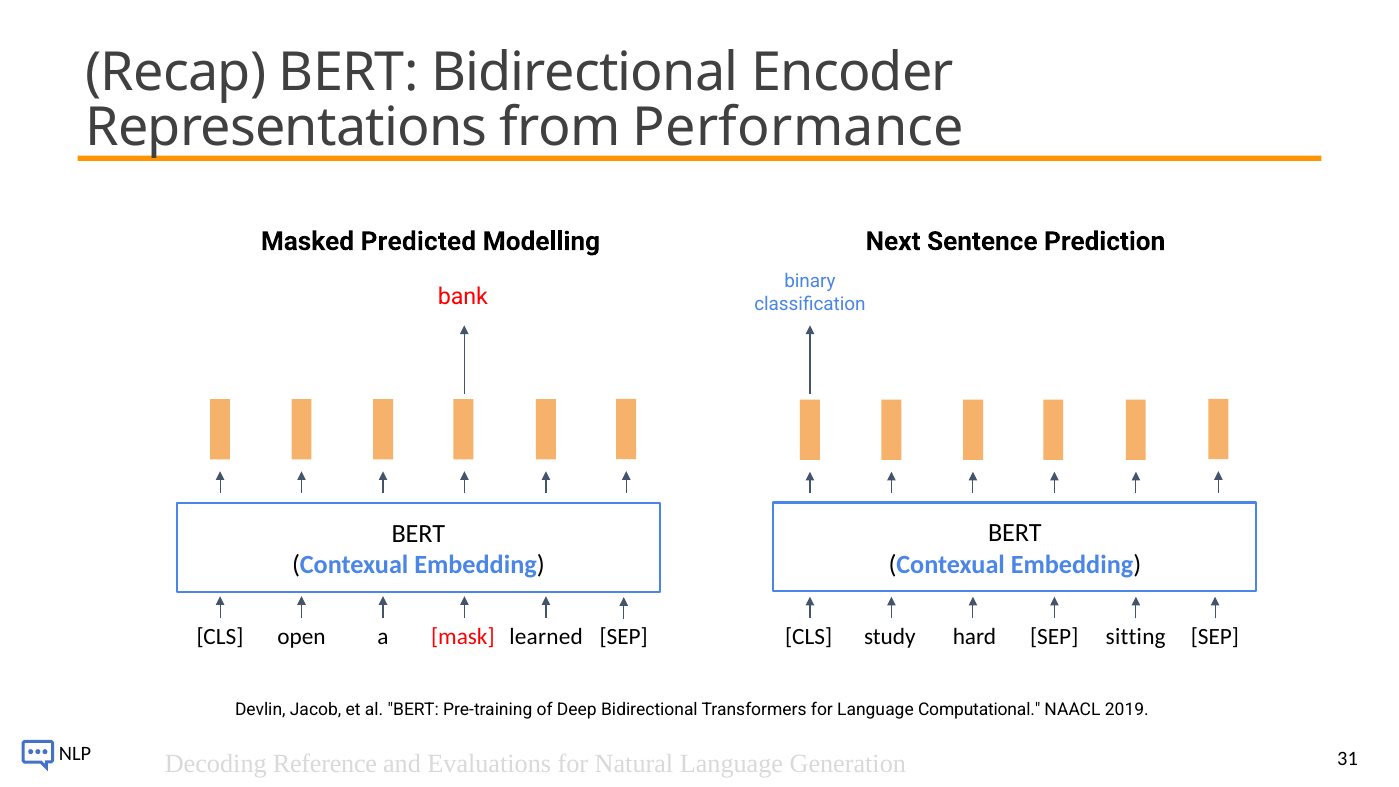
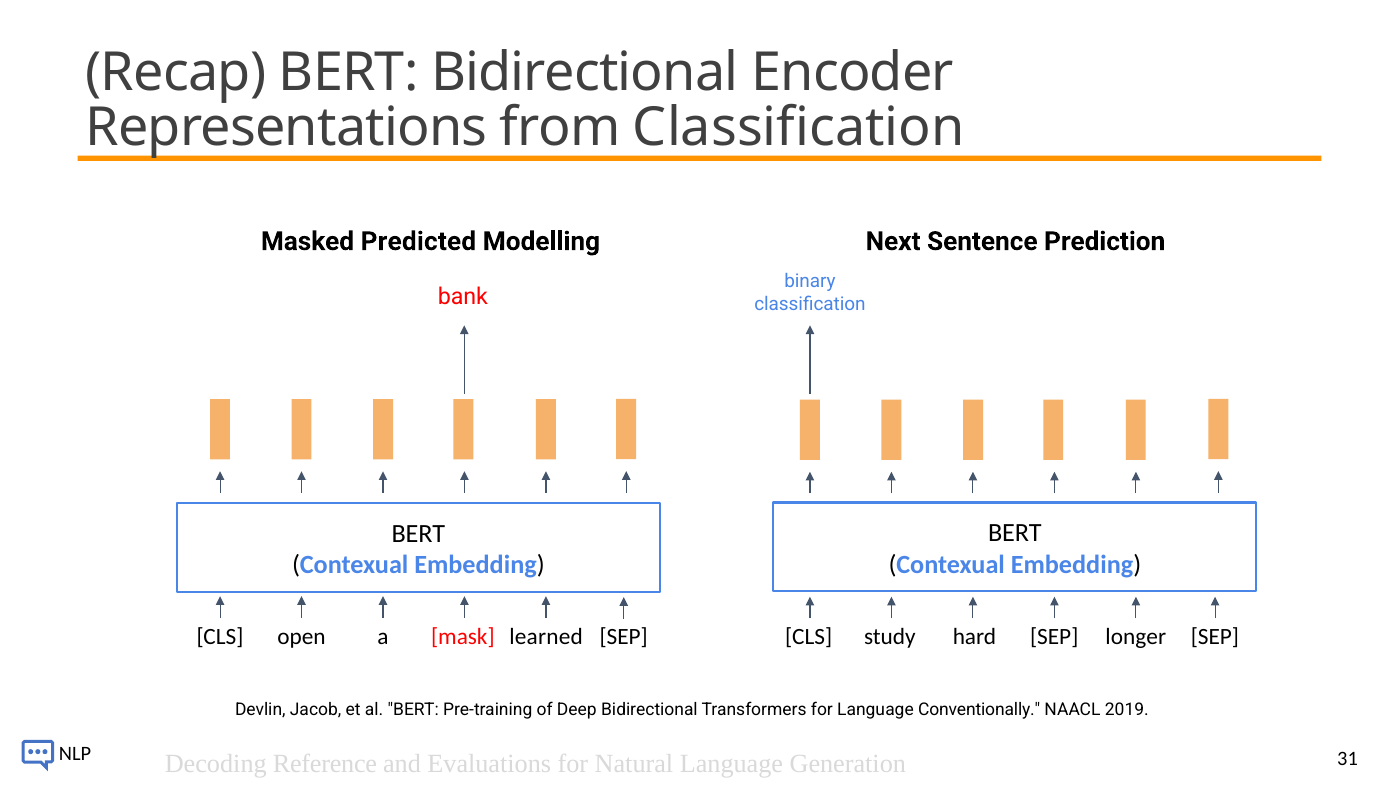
from Performance: Performance -> Classification
sitting: sitting -> longer
Computational: Computational -> Conventionally
